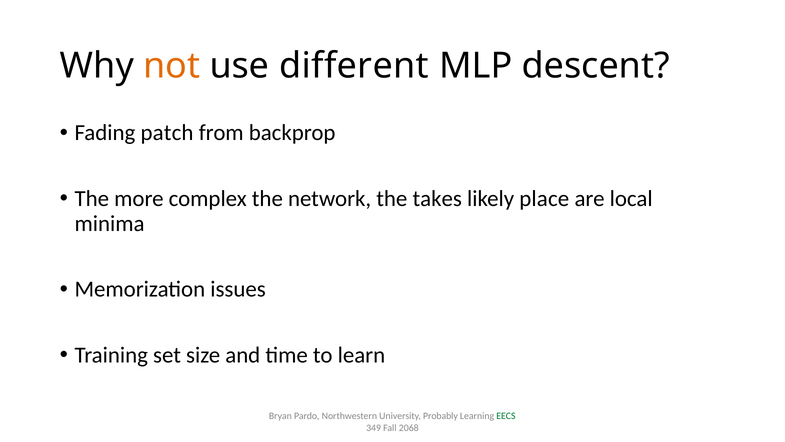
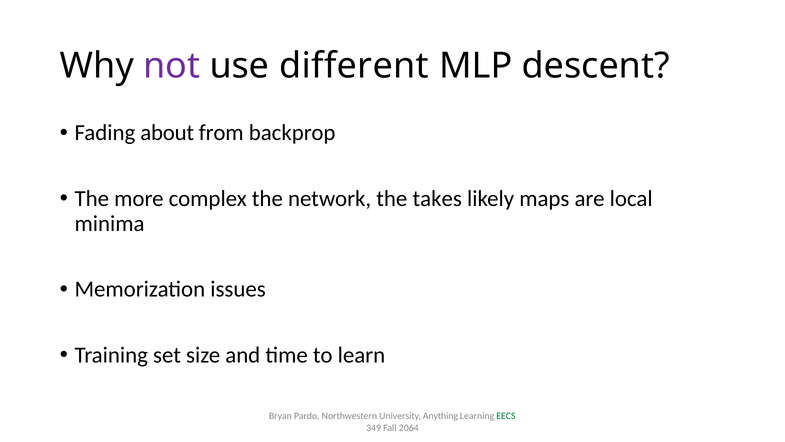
not colour: orange -> purple
patch: patch -> about
place: place -> maps
Probably: Probably -> Anything
2068: 2068 -> 2064
